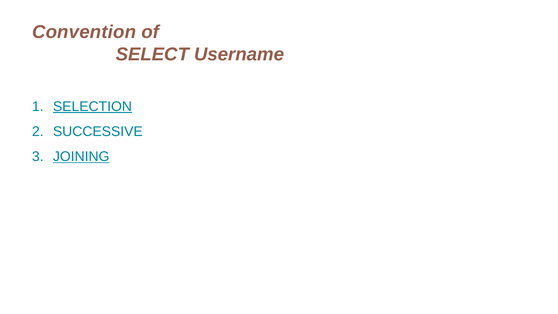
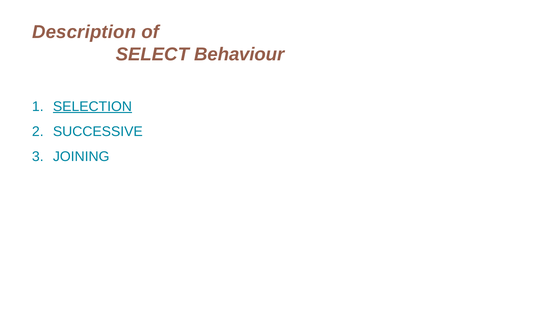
Convention: Convention -> Description
Username: Username -> Behaviour
JOINING underline: present -> none
